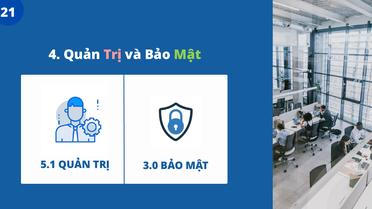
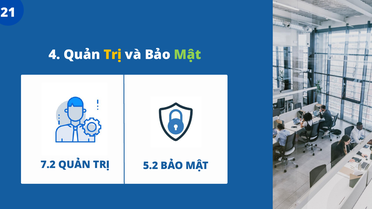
Trị at (113, 55) colour: pink -> yellow
5.1: 5.1 -> 7.2
3.0: 3.0 -> 5.2
